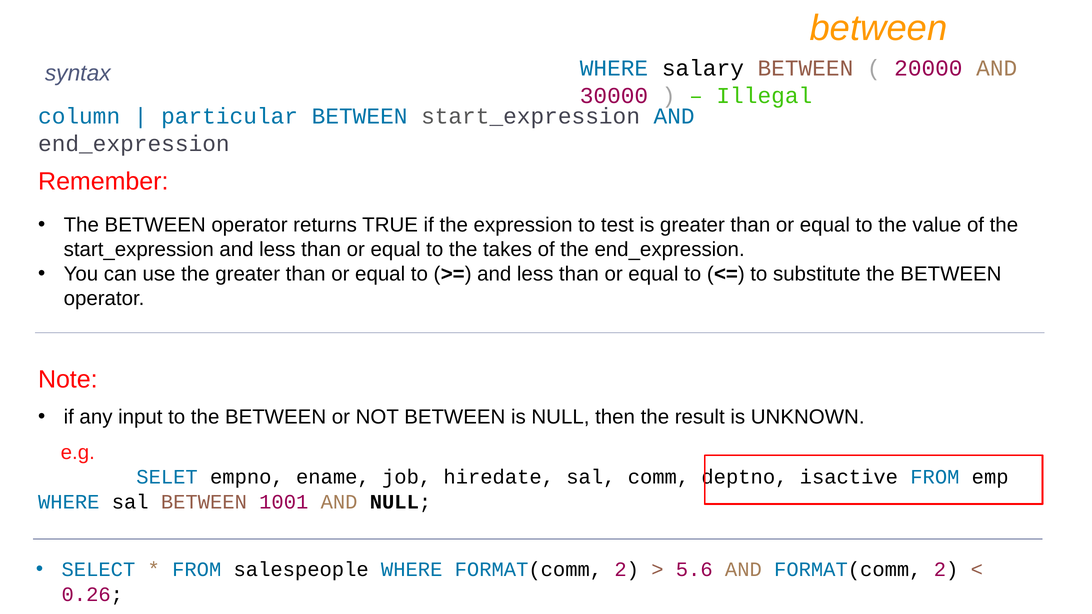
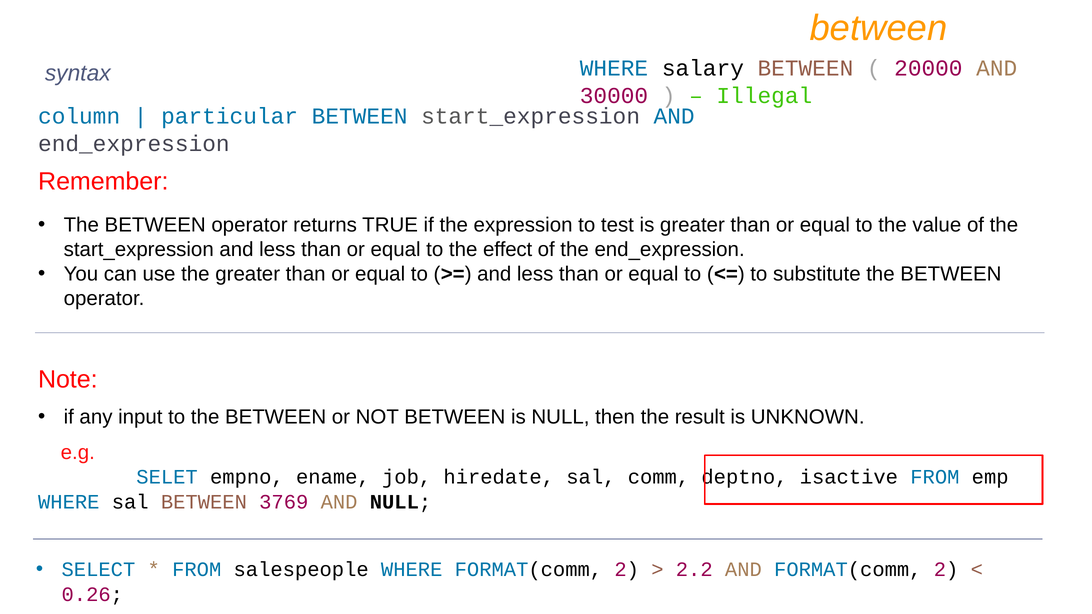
takes: takes -> effect
1001: 1001 -> 3769
5.6: 5.6 -> 2.2
